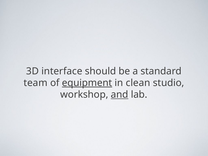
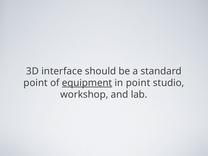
team at (36, 83): team -> point
in clean: clean -> point
and underline: present -> none
